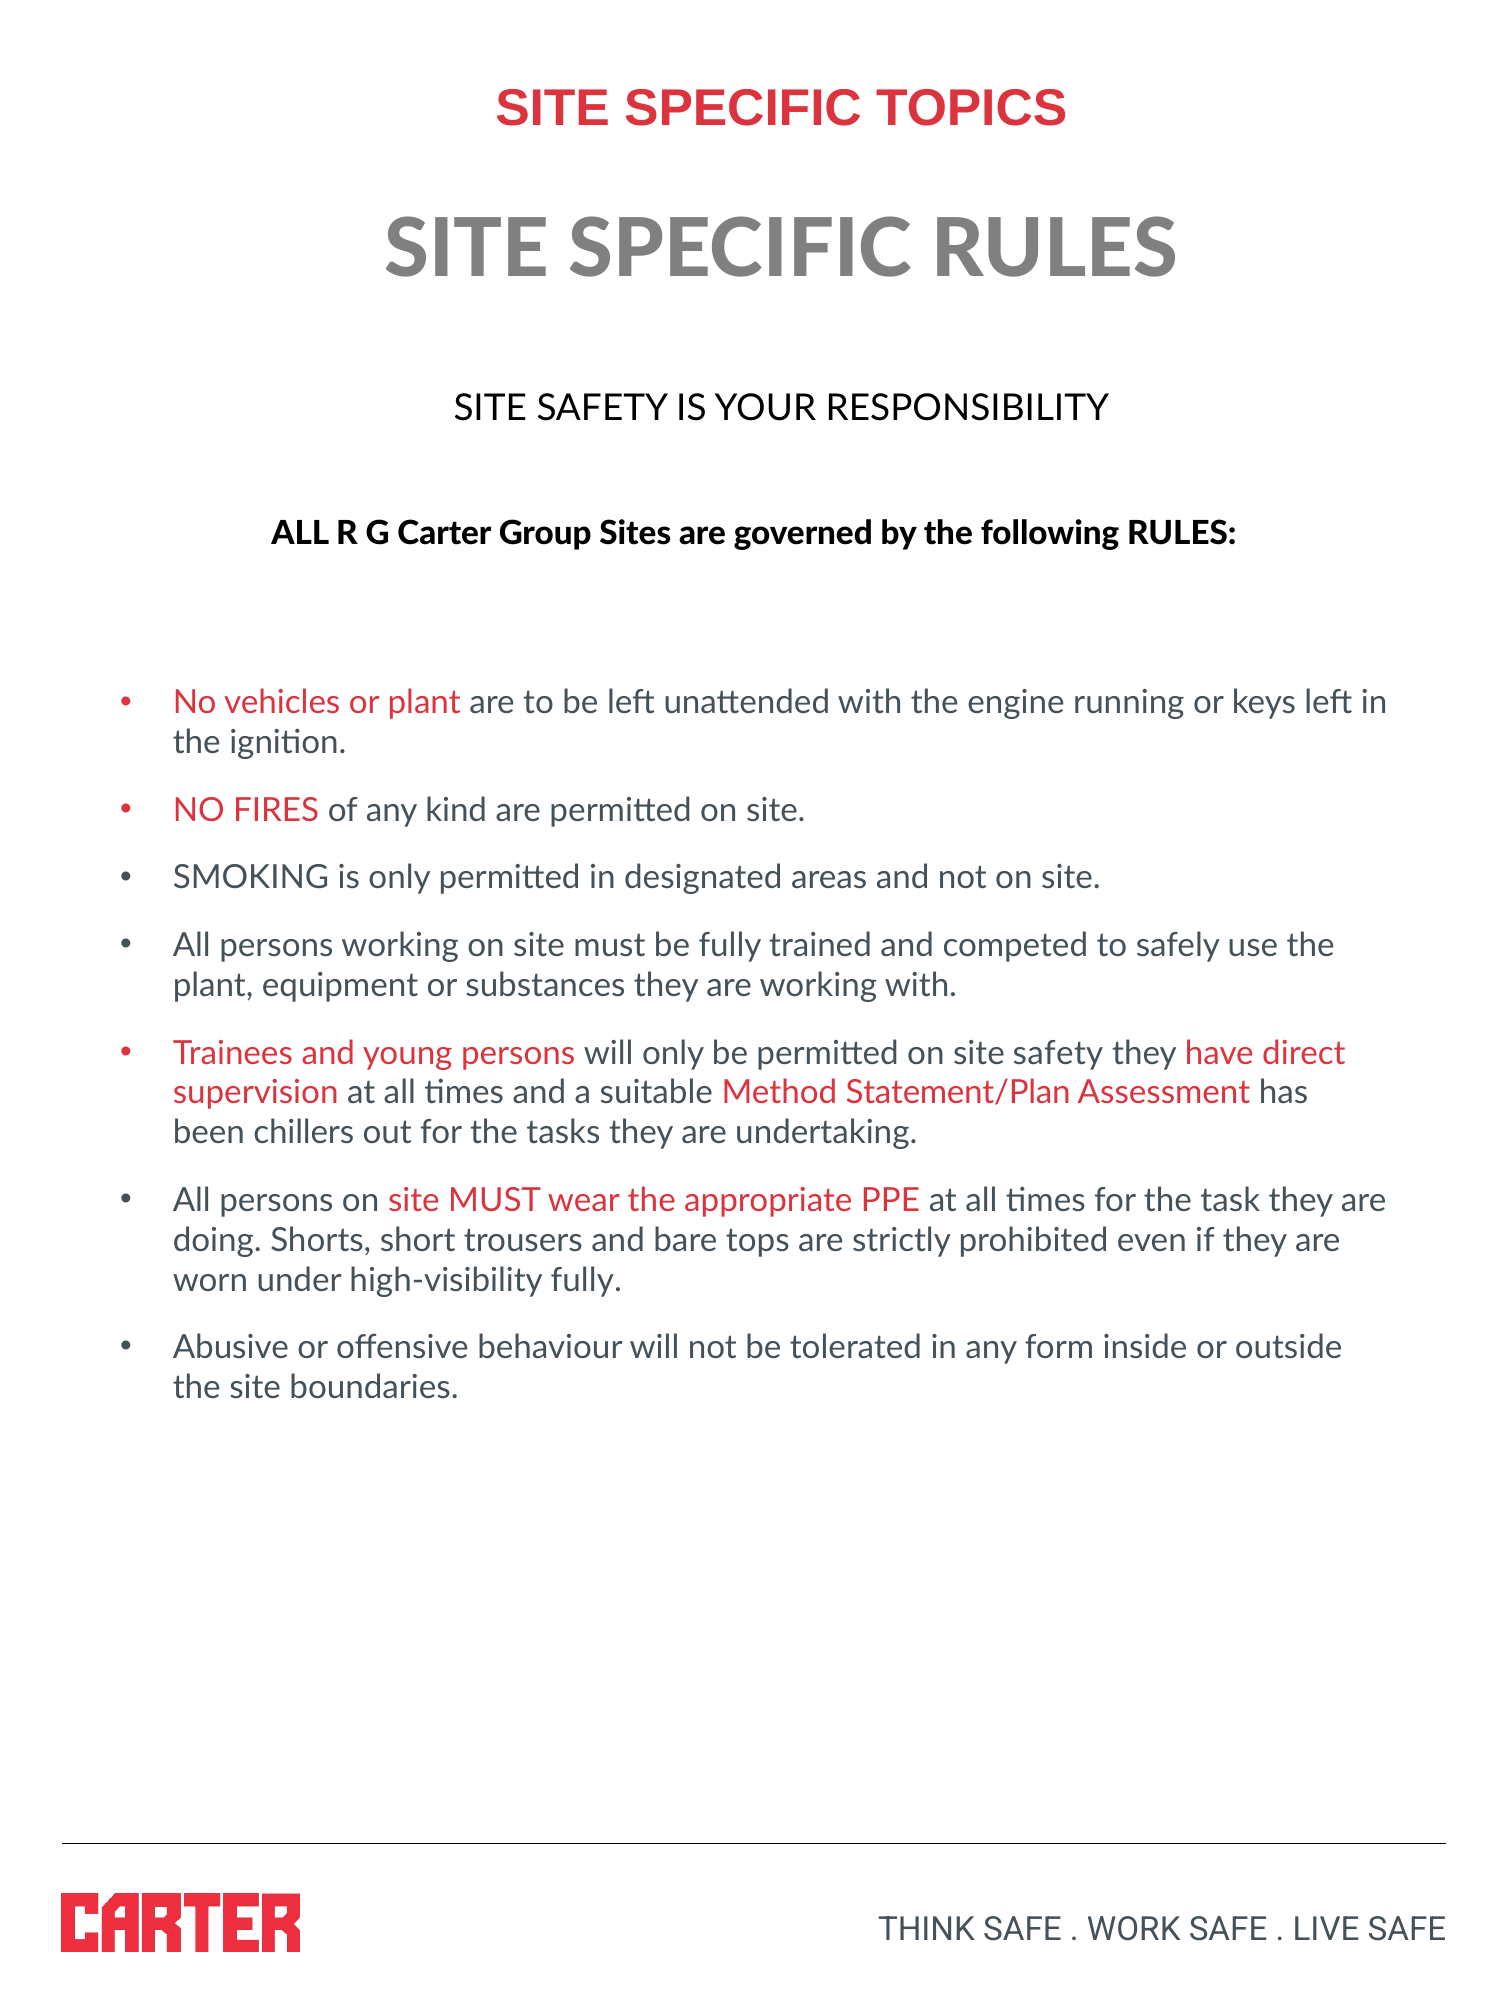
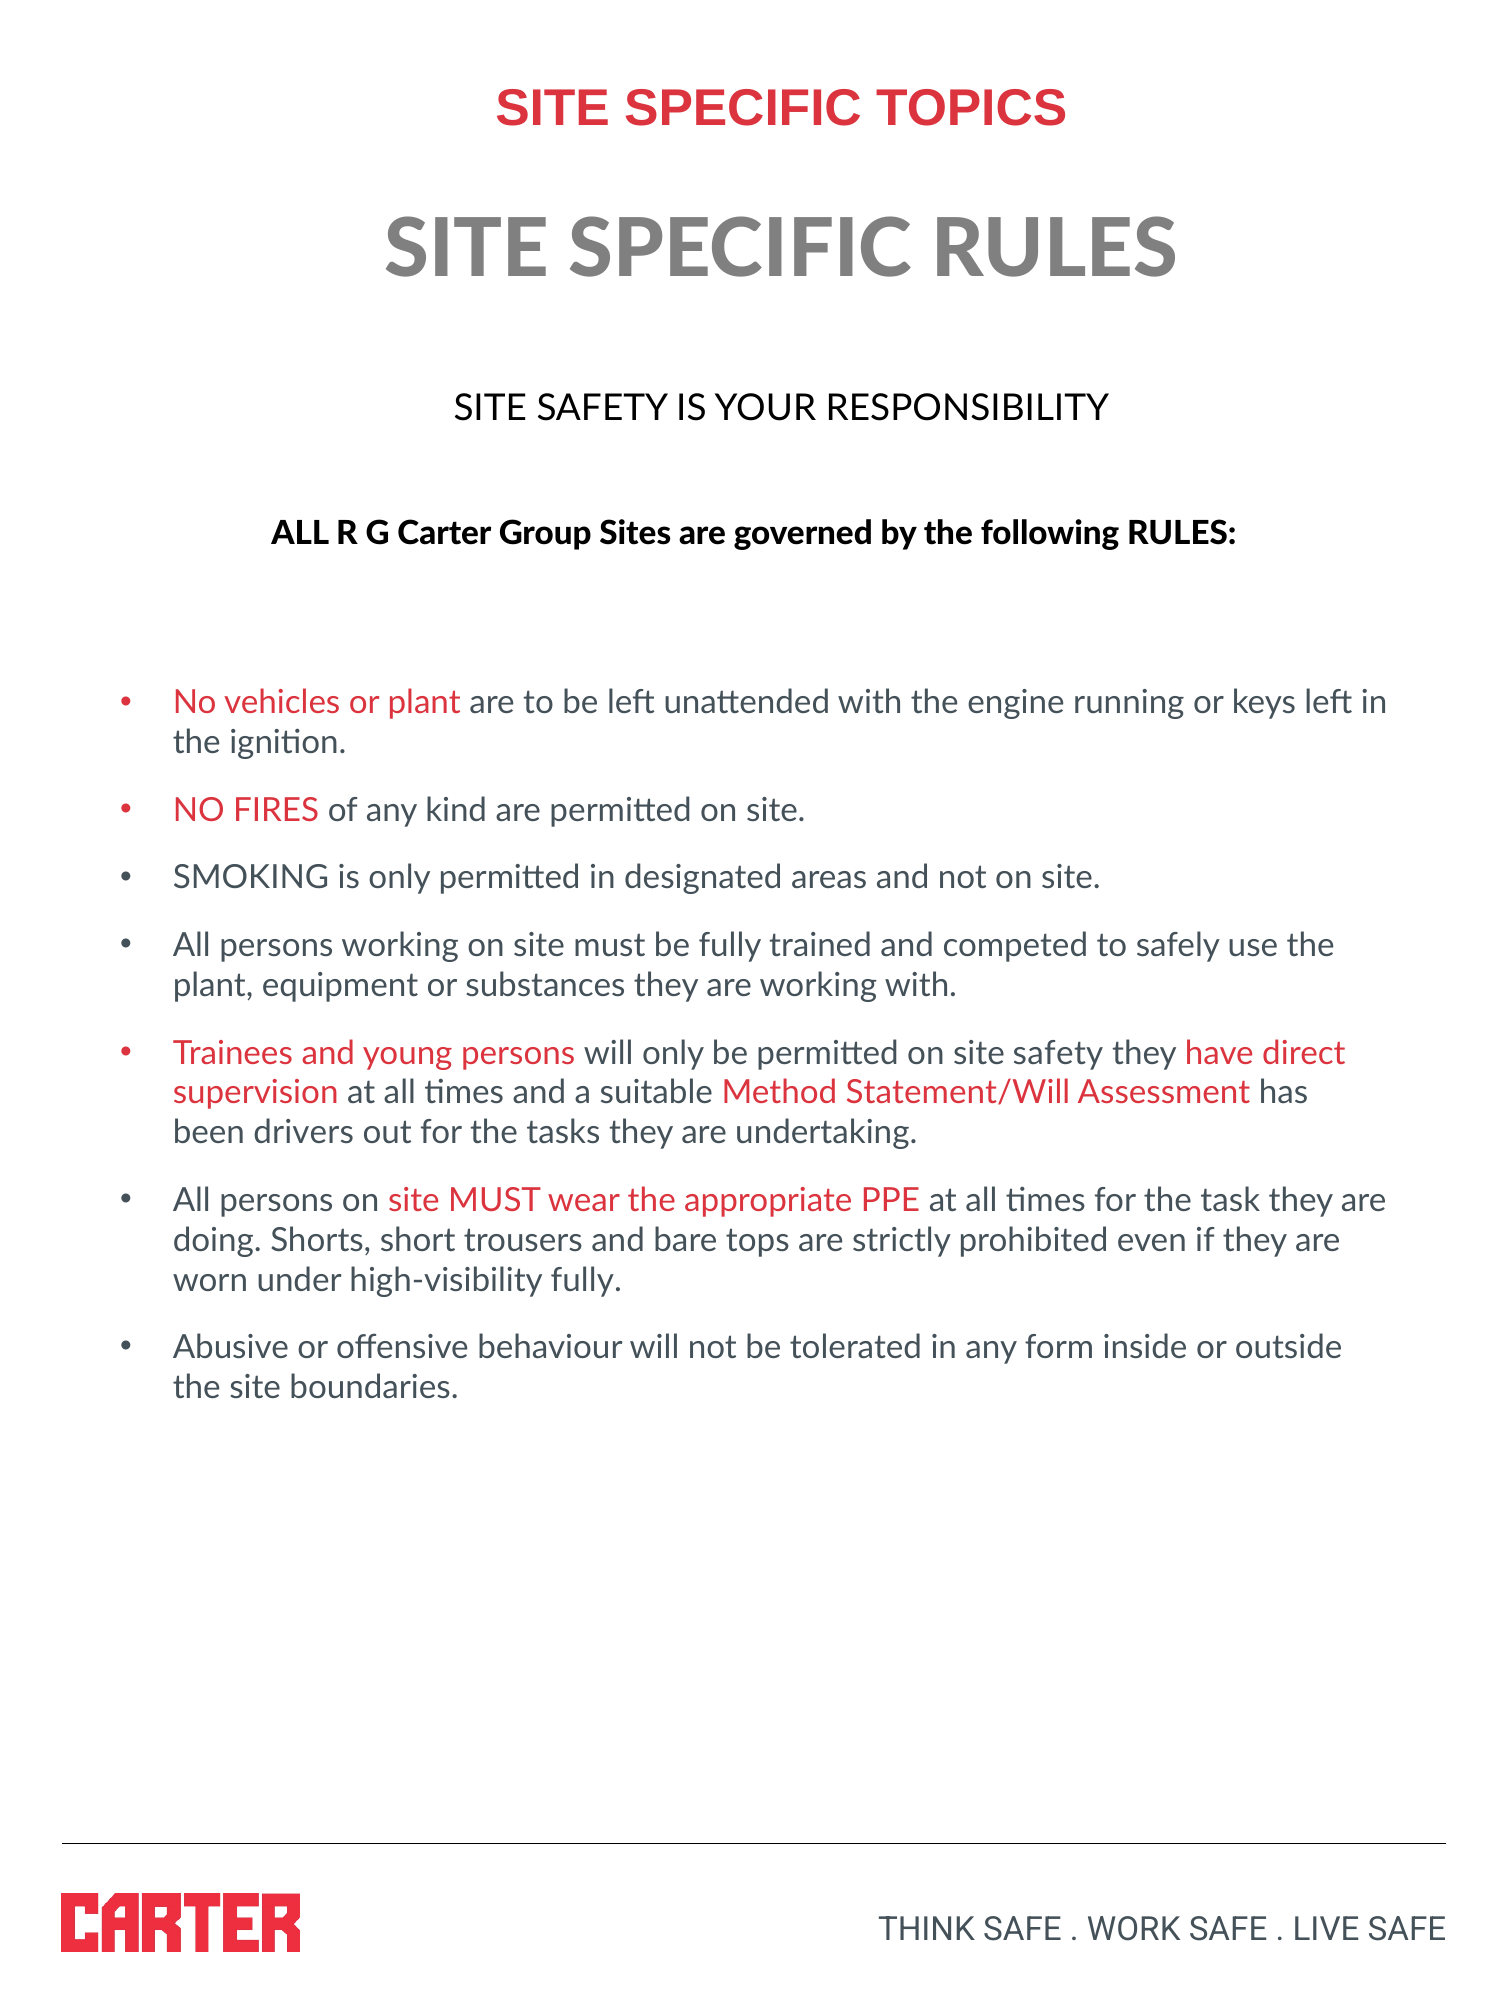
Statement/Plan: Statement/Plan -> Statement/Will
chillers: chillers -> drivers
